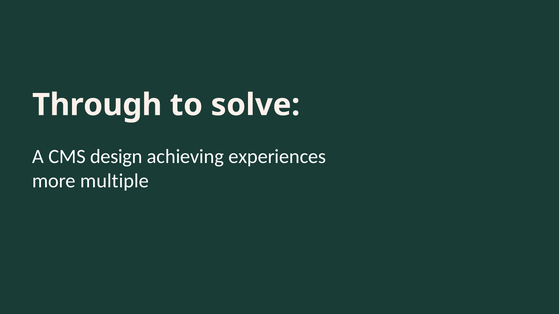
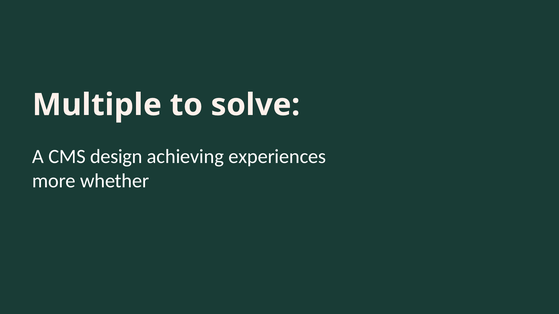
Through: Through -> Multiple
multiple: multiple -> whether
